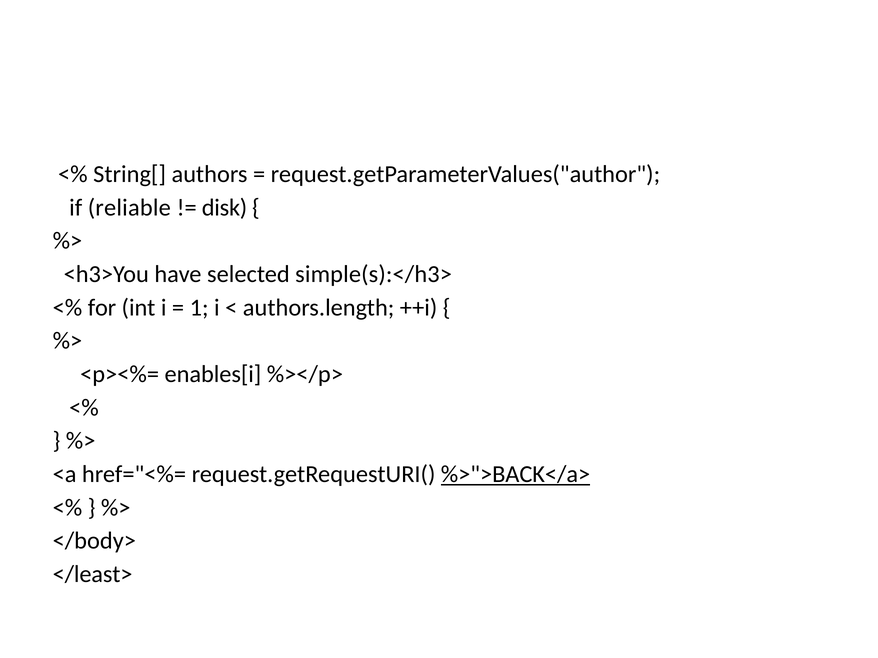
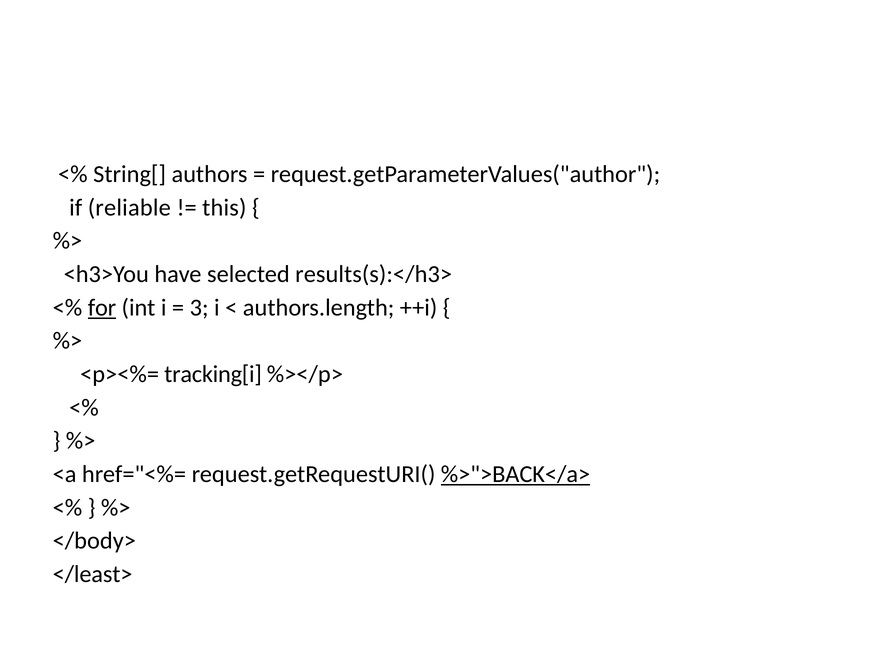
disk: disk -> this
simple(s):</h3>: simple(s):</h3> -> results(s):</h3>
for underline: none -> present
1: 1 -> 3
enables[i: enables[i -> tracking[i
